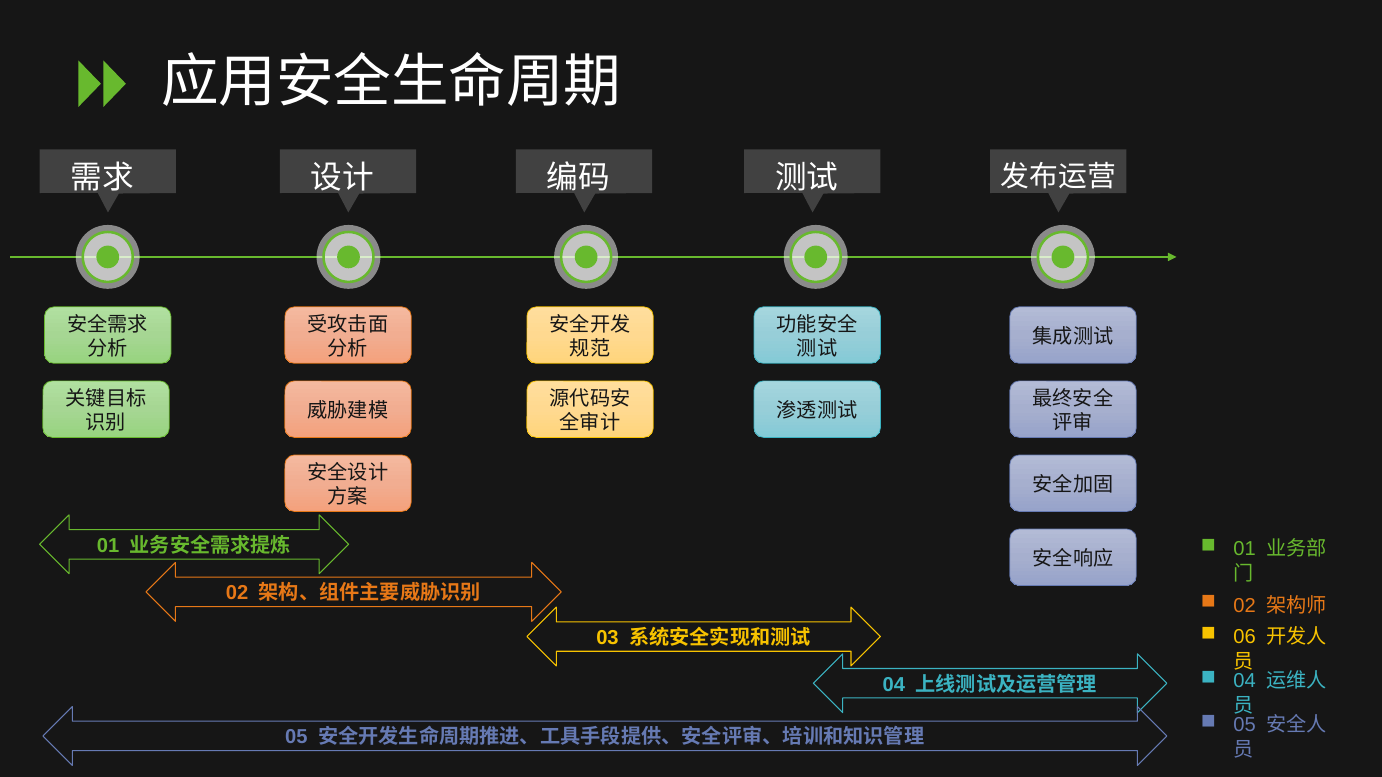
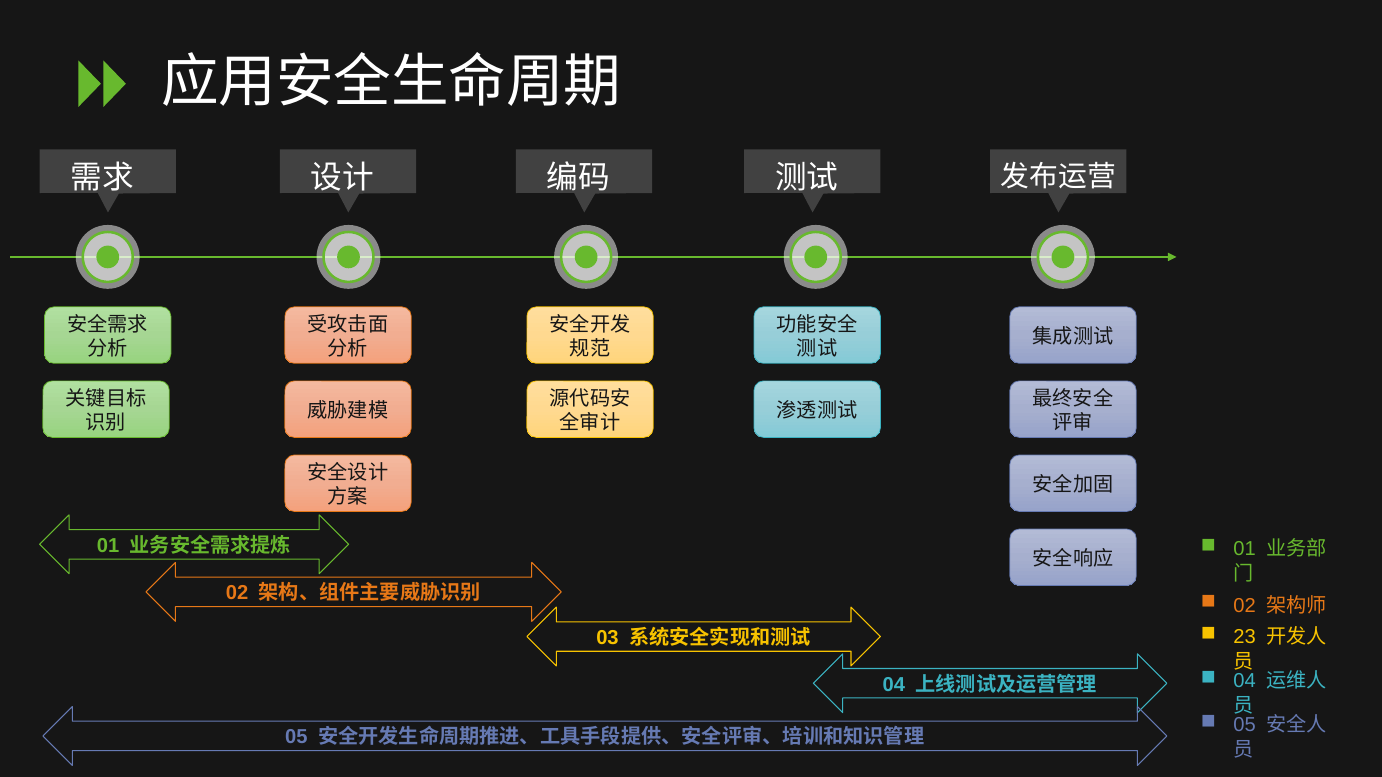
06: 06 -> 23
